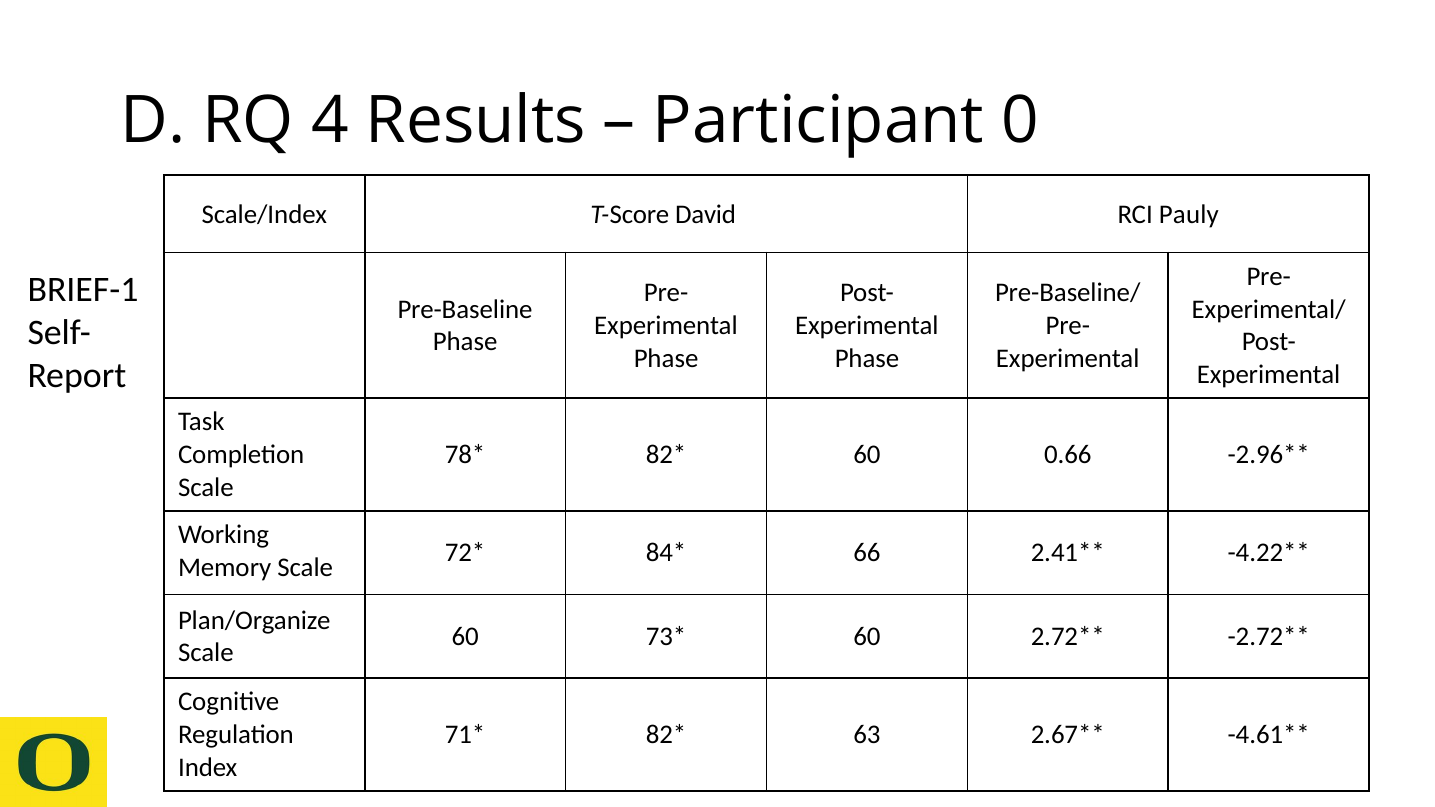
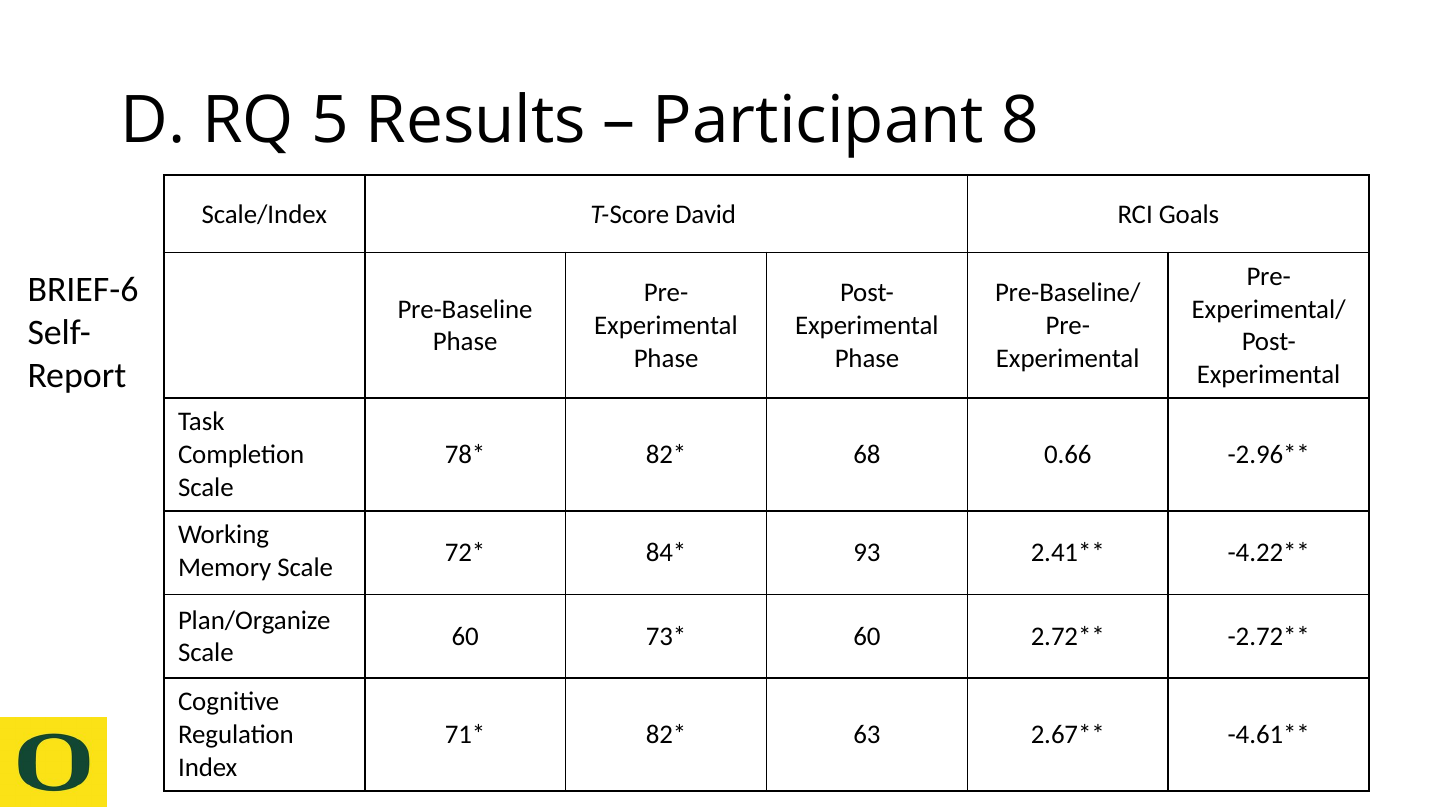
4: 4 -> 5
0: 0 -> 8
Pauly: Pauly -> Goals
BRIEF-1: BRIEF-1 -> BRIEF-6
60 at (867, 455): 60 -> 68
66: 66 -> 93
